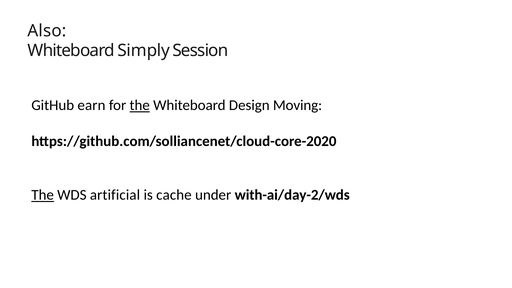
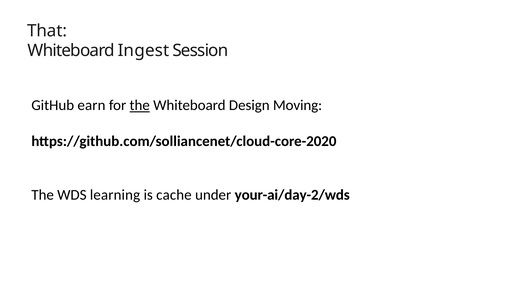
Also: Also -> That
Simply: Simply -> Ingest
The at (43, 195) underline: present -> none
artificial: artificial -> learning
with-ai/day-2/wds: with-ai/day-2/wds -> your-ai/day-2/wds
